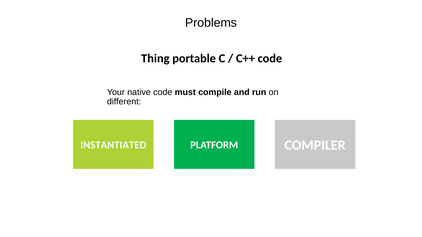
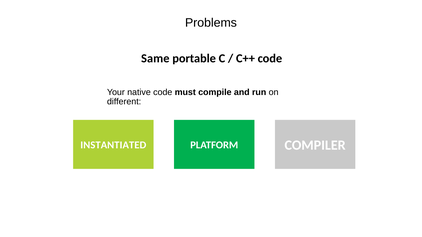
Thing: Thing -> Same
